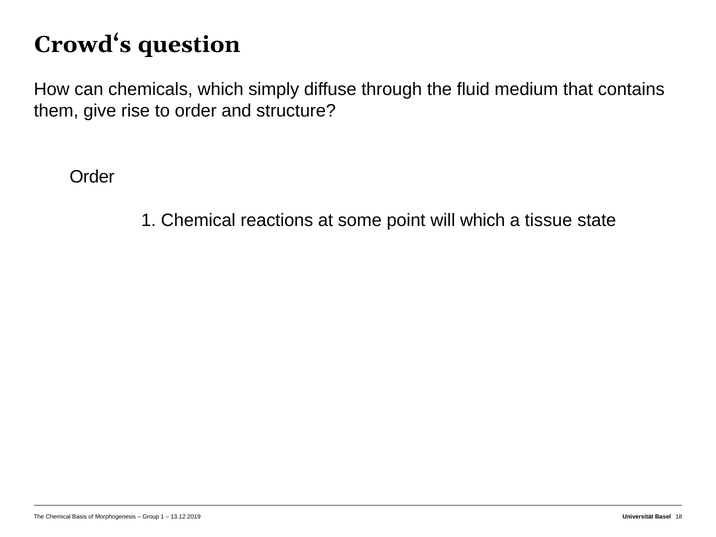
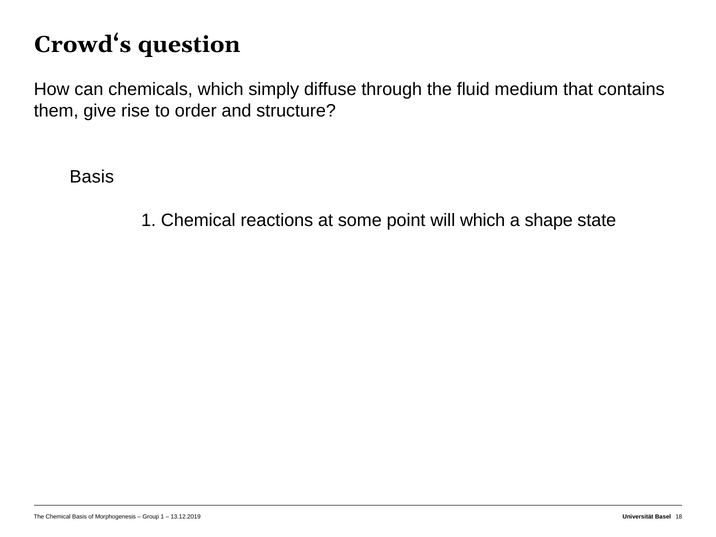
Order at (92, 177): Order -> Basis
tissue: tissue -> shape
